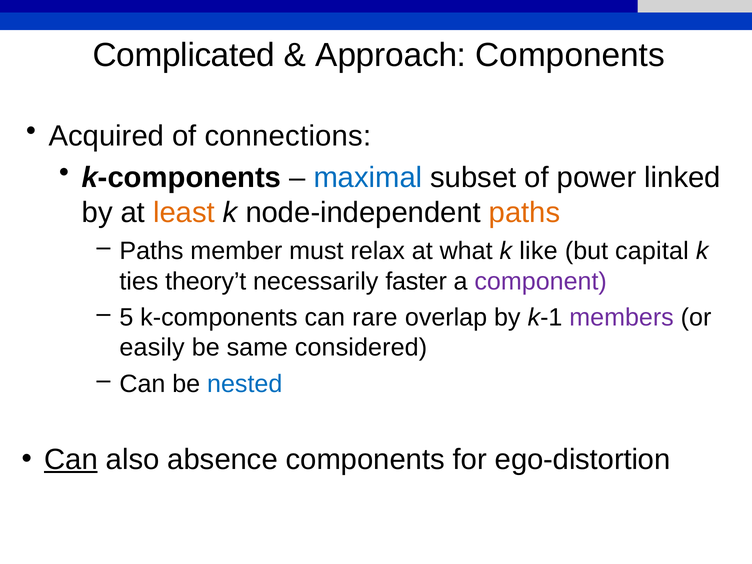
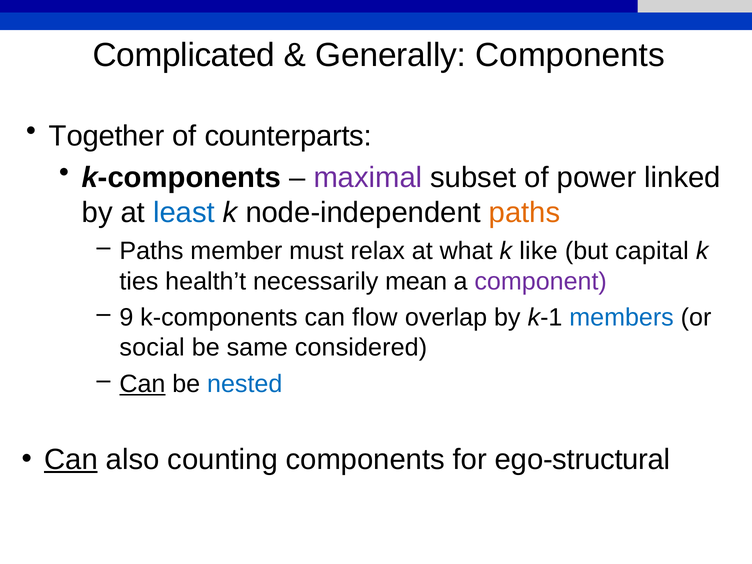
Approach: Approach -> Generally
Acquired: Acquired -> Together
connections: connections -> counterparts
maximal colour: blue -> purple
least colour: orange -> blue
theory’t: theory’t -> health’t
faster: faster -> mean
5: 5 -> 9
rare: rare -> flow
members colour: purple -> blue
easily: easily -> social
Can at (142, 384) underline: none -> present
absence: absence -> counting
ego-distortion: ego-distortion -> ego-structural
